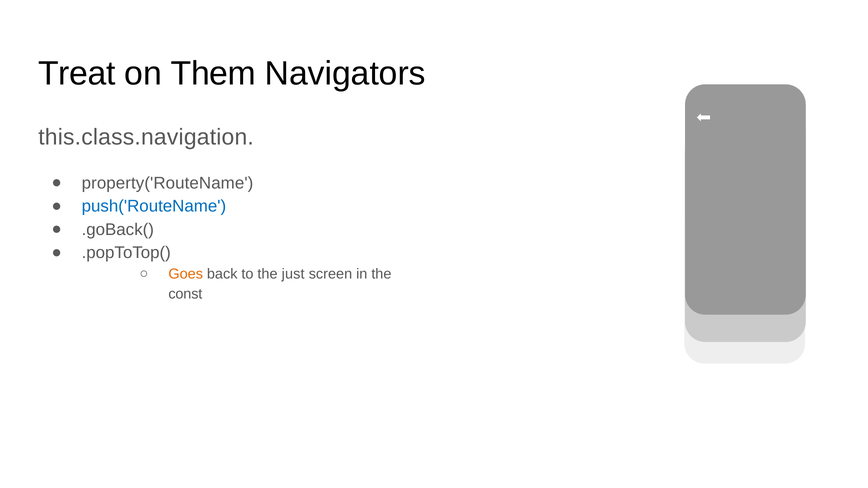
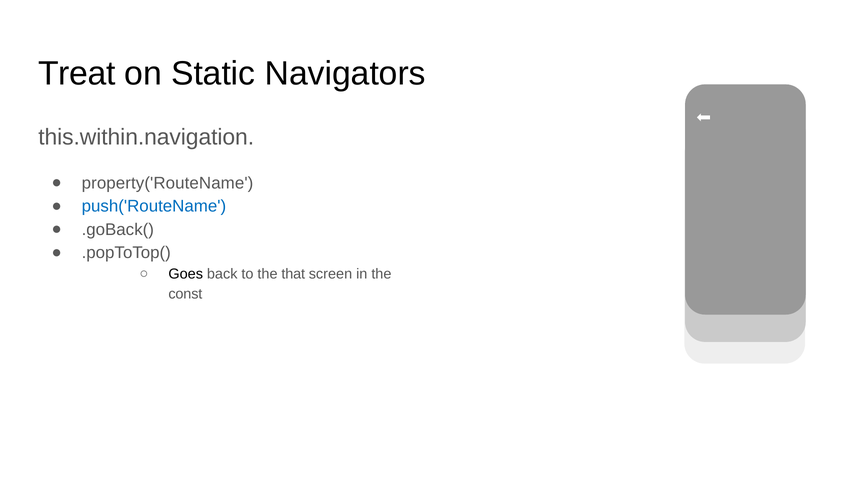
Them: Them -> Static
this.class.navigation: this.class.navigation -> this.within.navigation
Goes colour: orange -> black
just: just -> that
